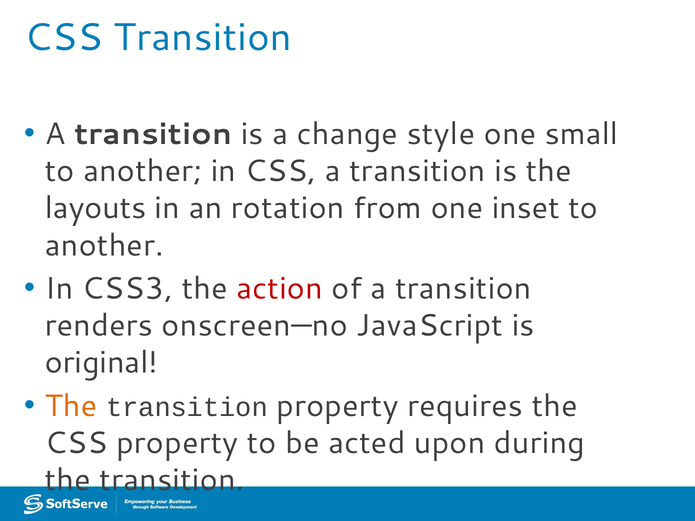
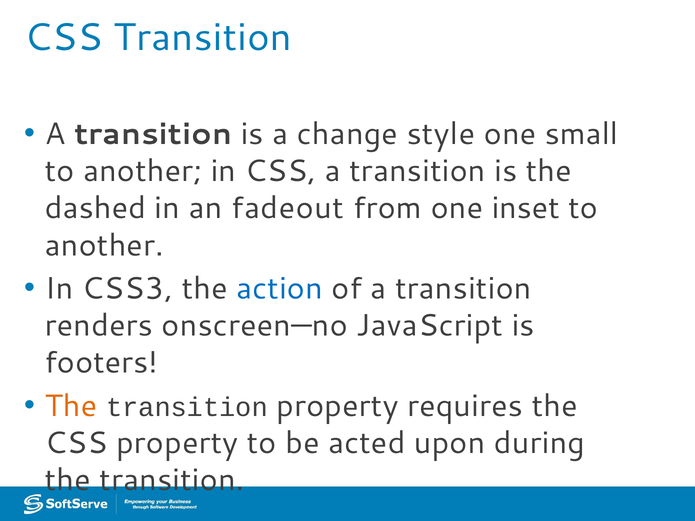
layouts: layouts -> dashed
rotation: rotation -> fadeout
action colour: red -> blue
original: original -> footers
